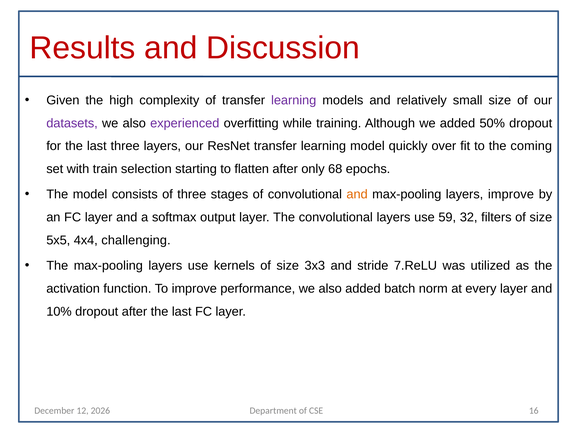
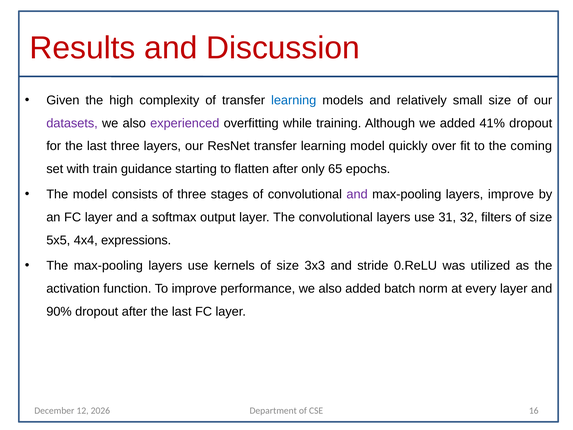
learning at (294, 100) colour: purple -> blue
50%: 50% -> 41%
selection: selection -> guidance
68: 68 -> 65
and at (357, 194) colour: orange -> purple
59: 59 -> 31
challenging: challenging -> expressions
7.ReLU: 7.ReLU -> 0.ReLU
10%: 10% -> 90%
